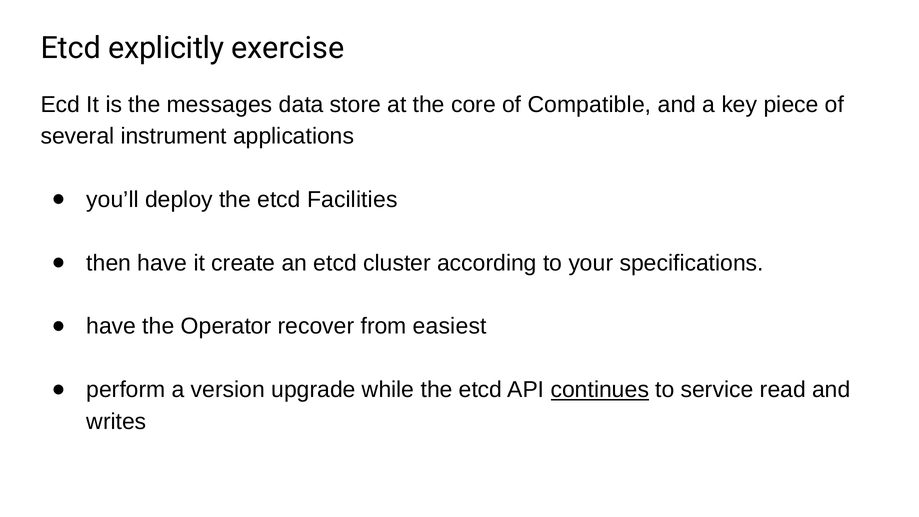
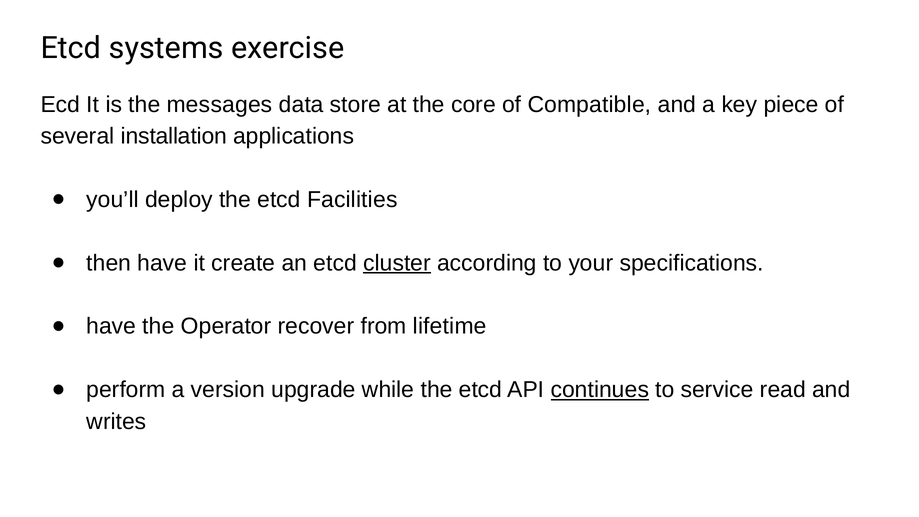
explicitly: explicitly -> systems
instrument: instrument -> installation
cluster underline: none -> present
easiest: easiest -> lifetime
